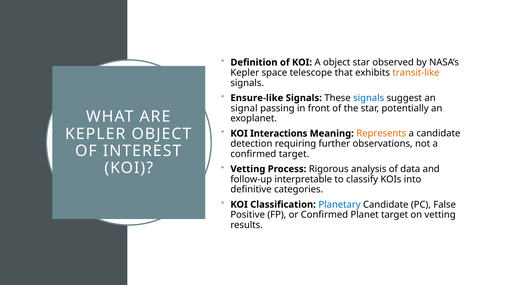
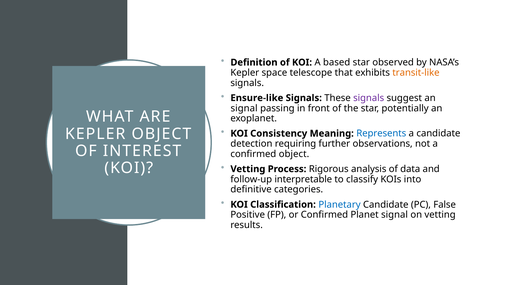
A object: object -> based
signals at (369, 98) colour: blue -> purple
Interactions: Interactions -> Consistency
Represents colour: orange -> blue
confirmed target: target -> object
Planet target: target -> signal
